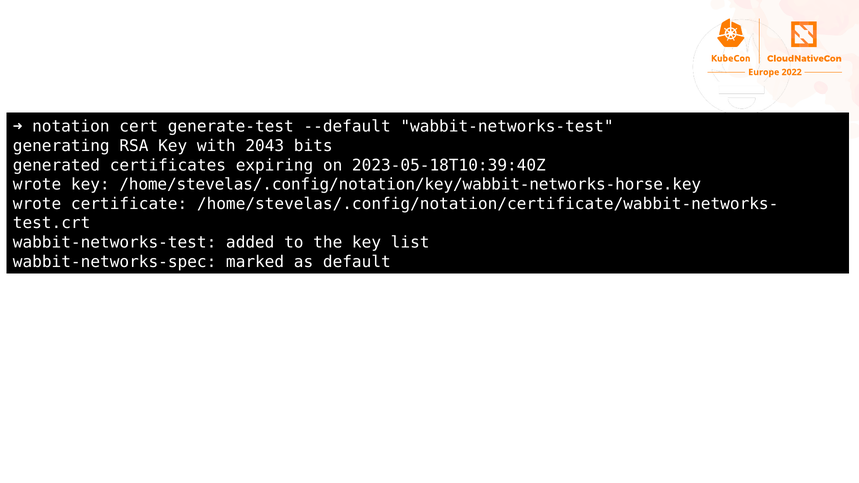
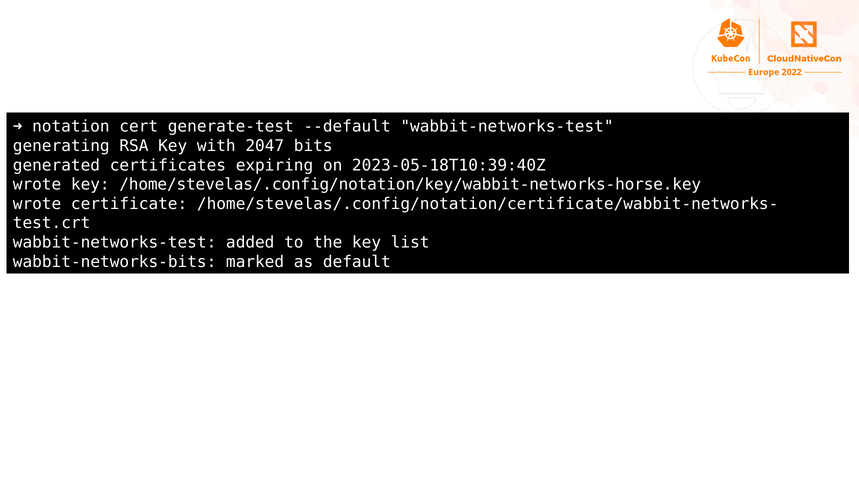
2043: 2043 -> 2047
wabbit-networks-spec: wabbit-networks-spec -> wabbit-networks-bits
